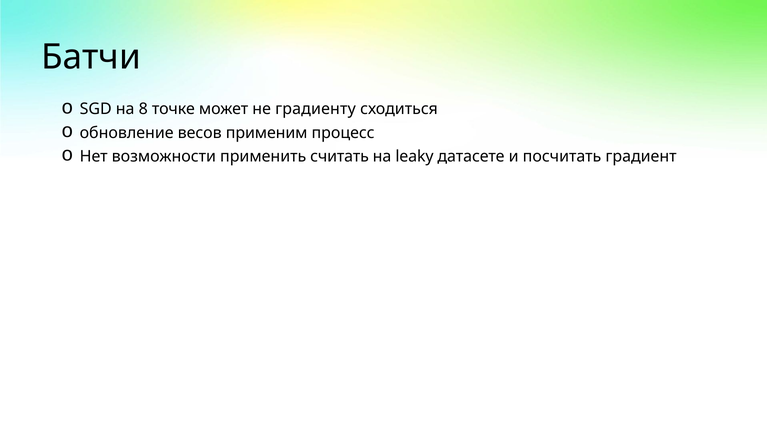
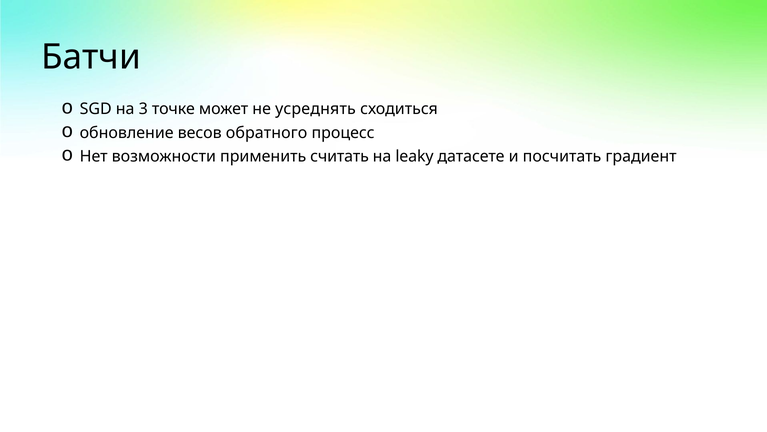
8: 8 -> 3
градиенту: градиенту -> усреднять
применим: применим -> обратного
